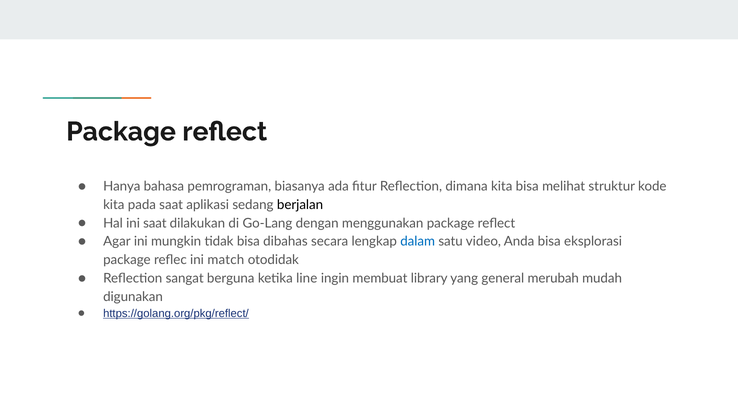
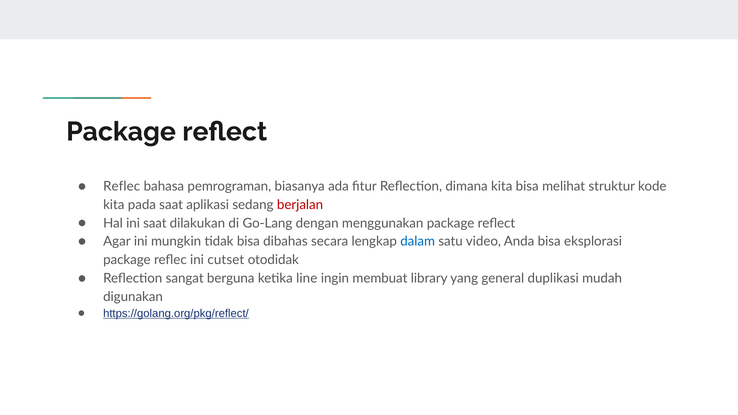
Hanya at (122, 186): Hanya -> Reflec
berjalan colour: black -> red
match: match -> cutset
merubah: merubah -> duplikasi
